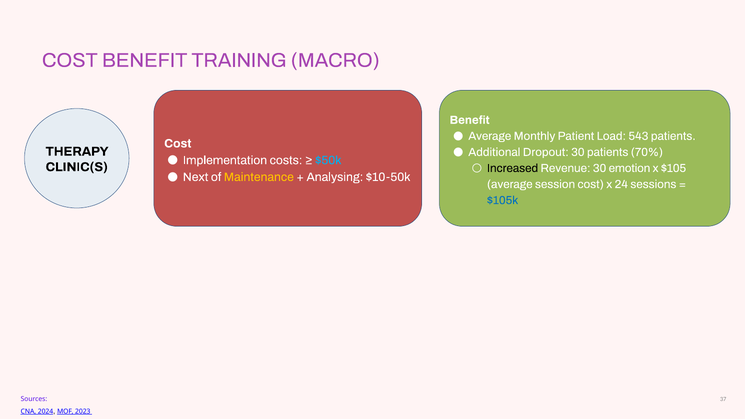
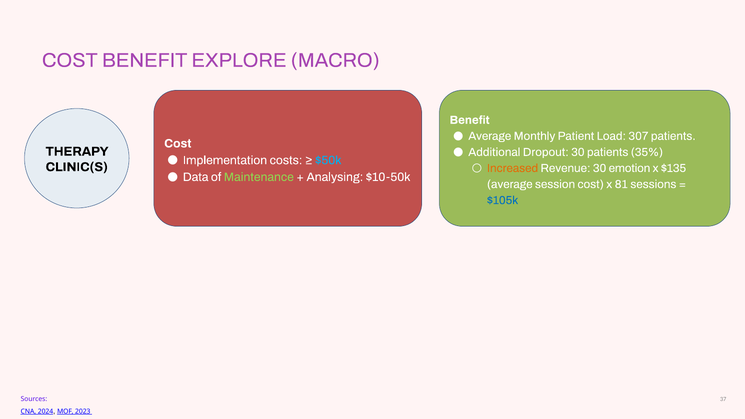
TRAINING: TRAINING -> EXPLORE
543: 543 -> 307
70%: 70% -> 35%
Increased colour: black -> orange
$105: $105 -> $135
Next: Next -> Data
Maintenance colour: yellow -> light green
24: 24 -> 81
